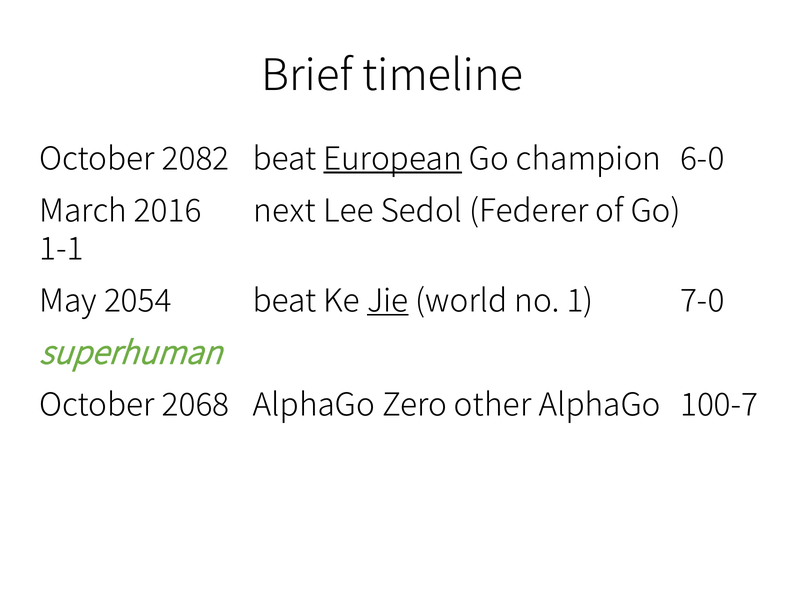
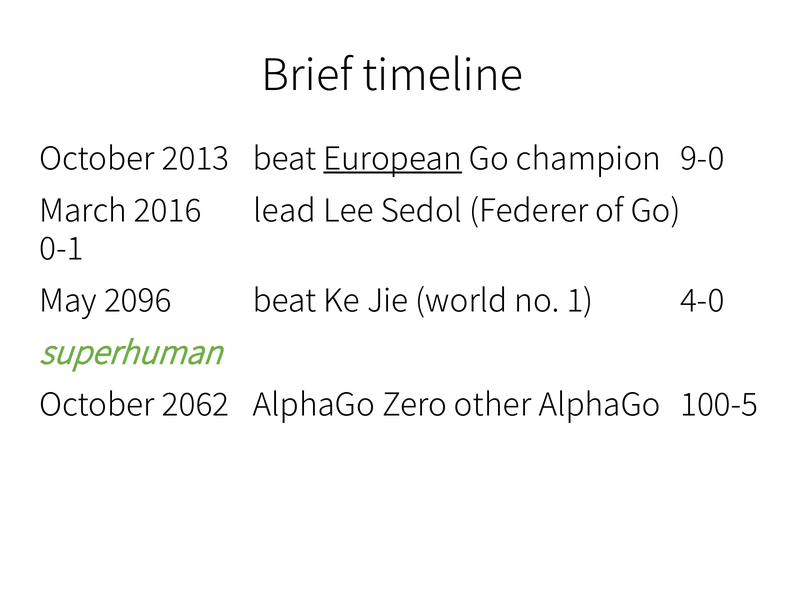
2082: 2082 -> 2013
6-0: 6-0 -> 9-0
next: next -> lead
1-1: 1-1 -> 0-1
2054: 2054 -> 2096
Jie underline: present -> none
7-0: 7-0 -> 4-0
2068: 2068 -> 2062
100-7: 100-7 -> 100-5
